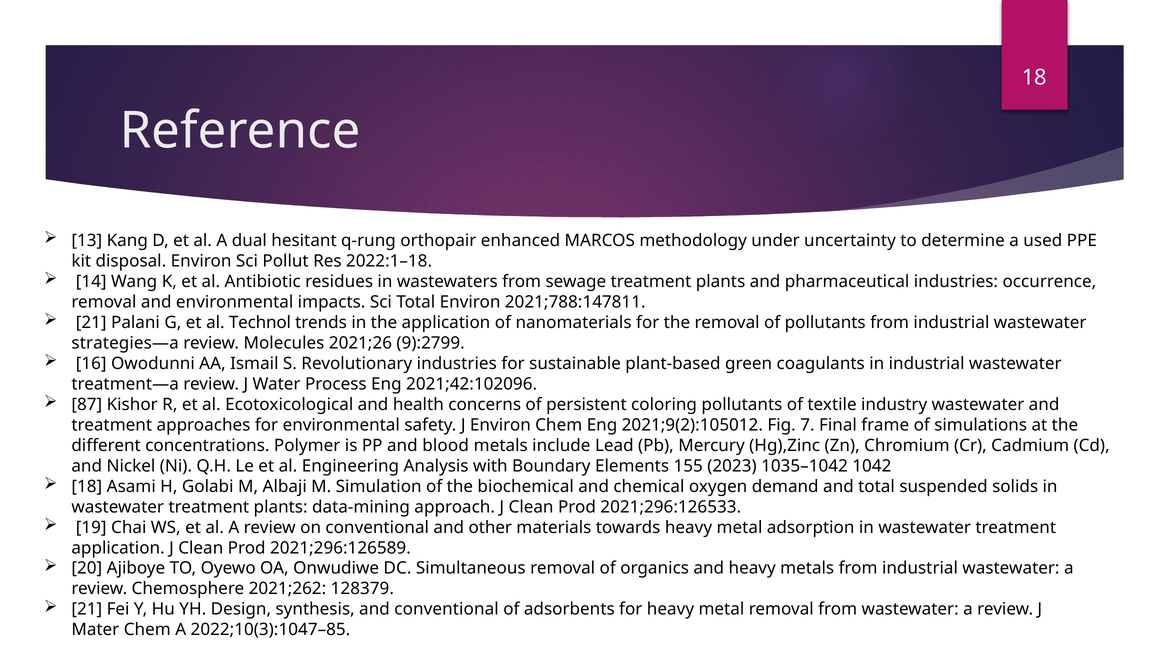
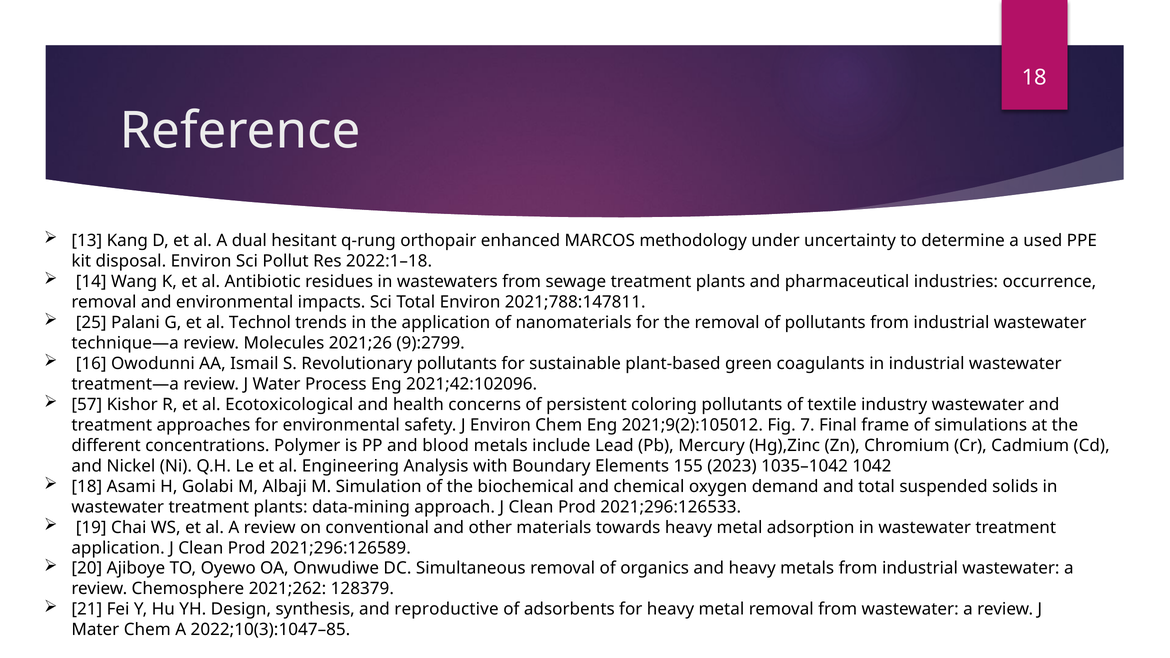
21 at (91, 323): 21 -> 25
strategies—a: strategies—a -> technique—a
Revolutionary industries: industries -> pollutants
87: 87 -> 57
and conventional: conventional -> reproductive
